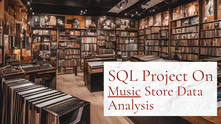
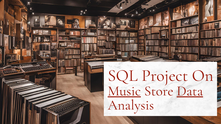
Data underline: none -> present
